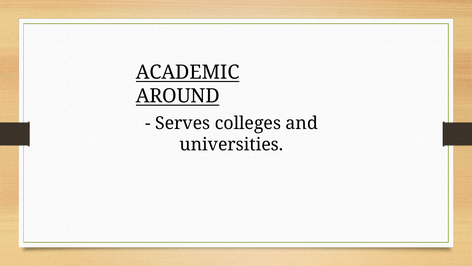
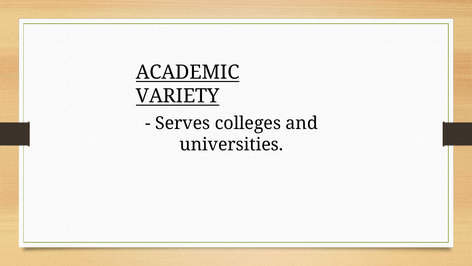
AROUND: AROUND -> VARIETY
